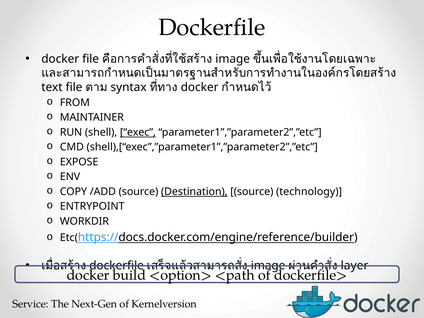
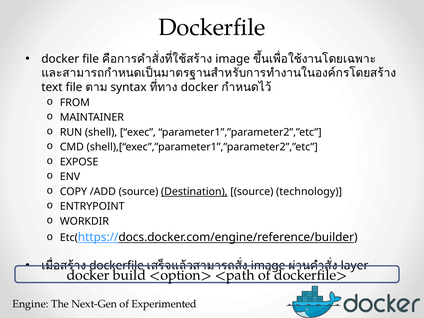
exec underline: present -> none
Service: Service -> Engine
Kernelversion: Kernelversion -> Experimented
